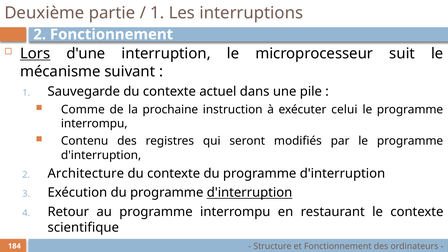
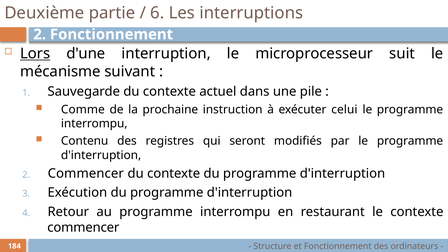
1 at (157, 13): 1 -> 6
2 Architecture: Architecture -> Commencer
d'interruption at (250, 193) underline: present -> none
scientifique at (83, 227): scientifique -> commencer
